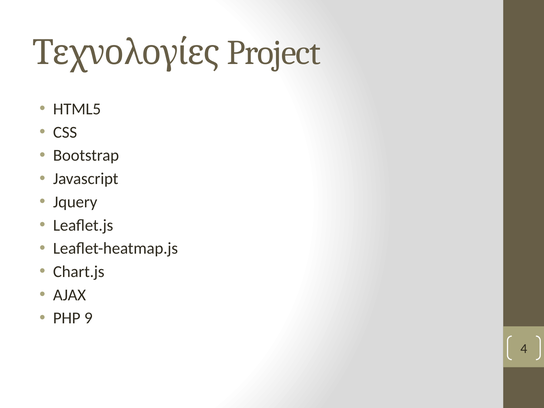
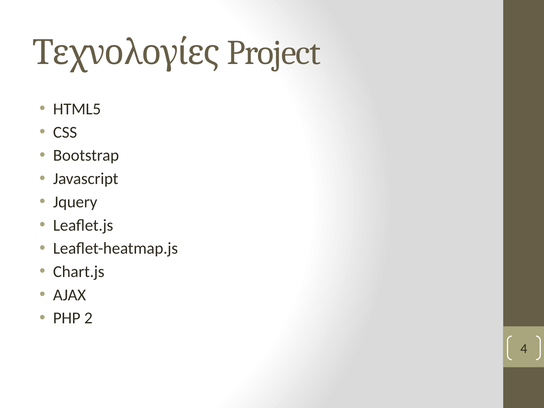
9: 9 -> 2
